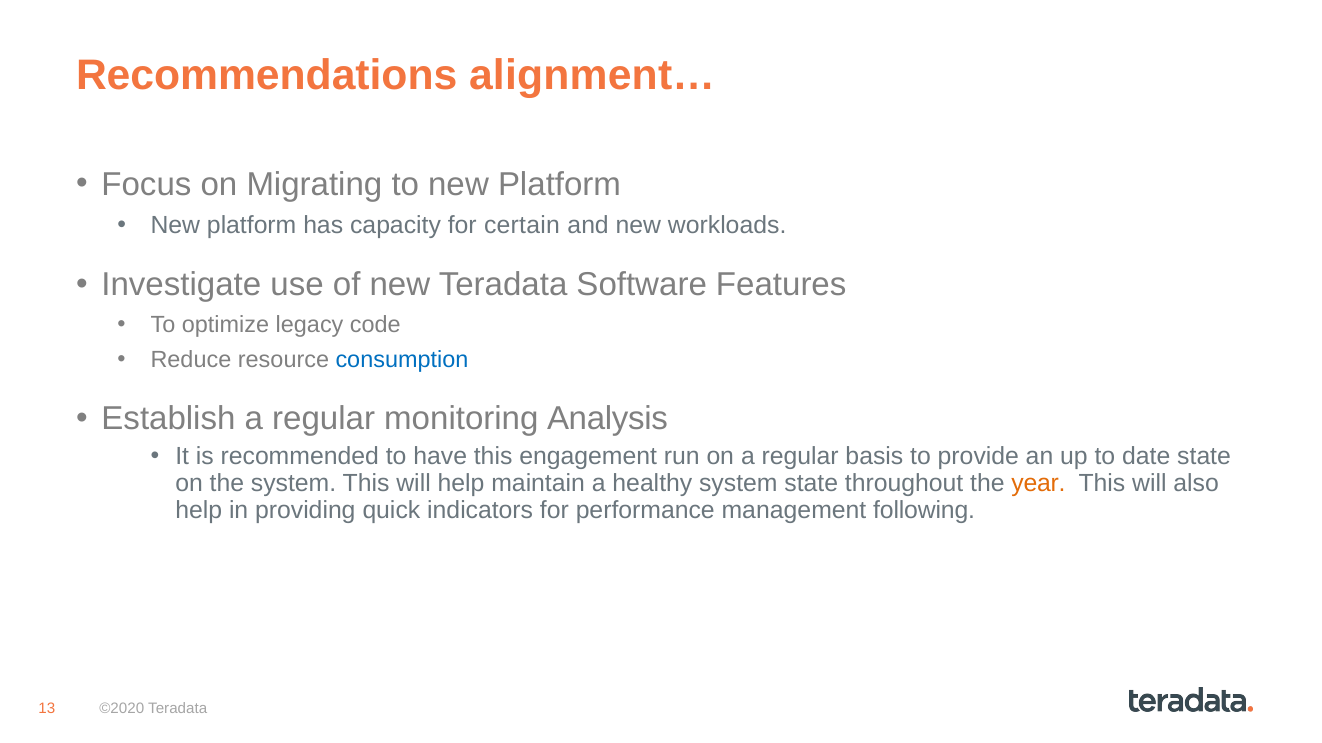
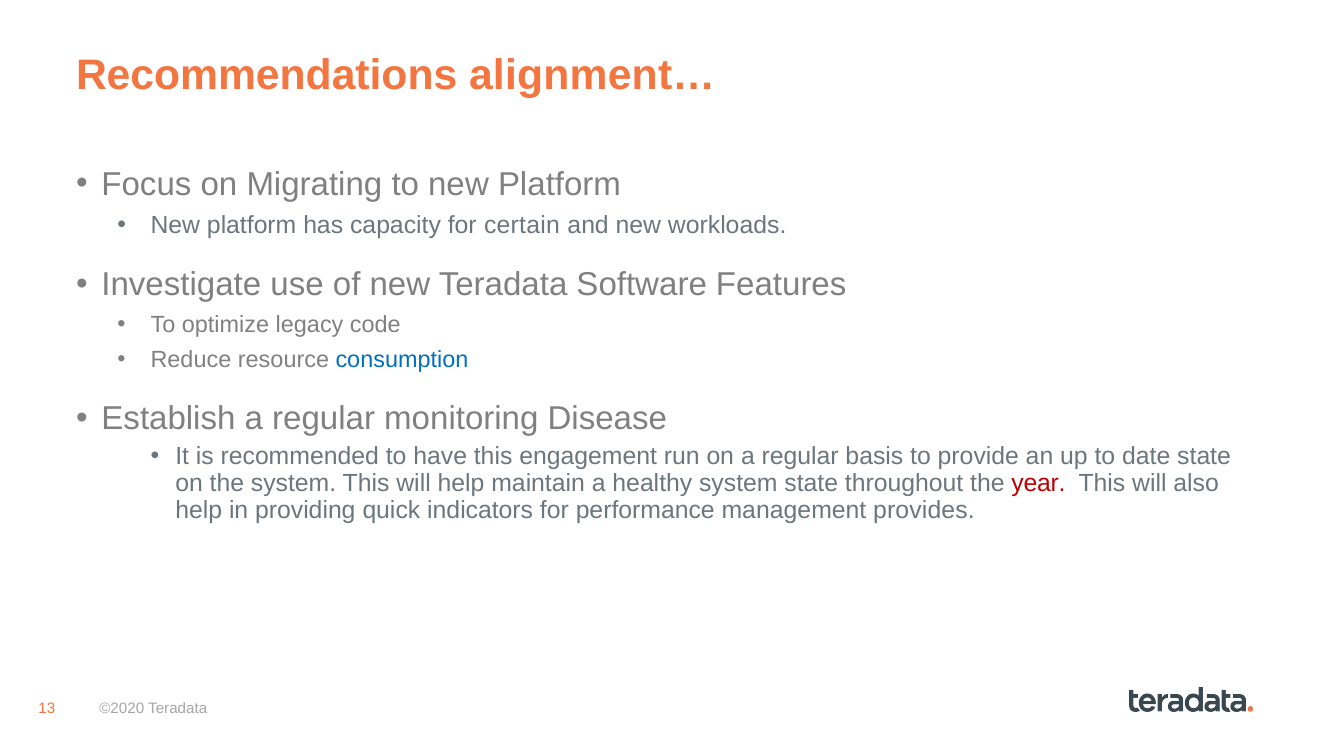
Analysis: Analysis -> Disease
year colour: orange -> red
following: following -> provides
